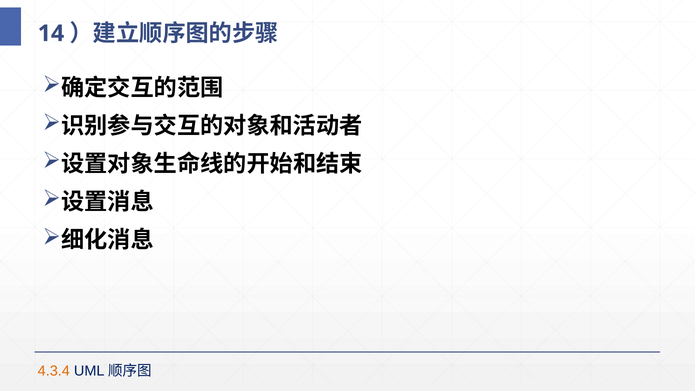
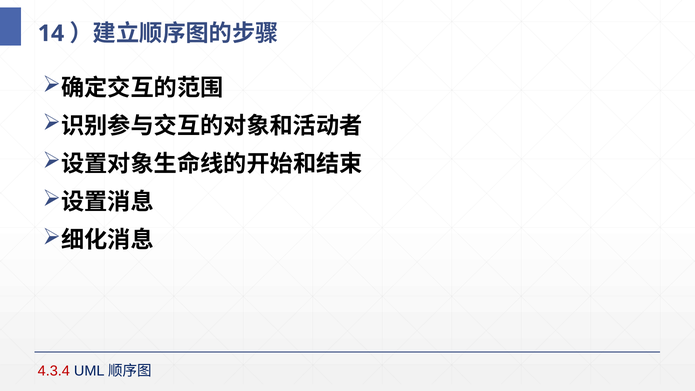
4.3.4 colour: orange -> red
